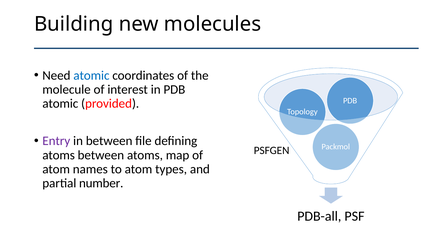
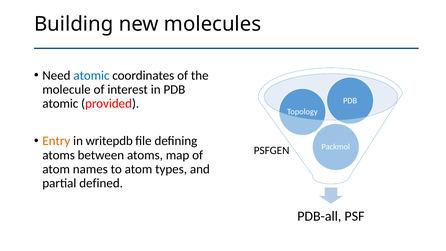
Entry colour: purple -> orange
in between: between -> writepdb
number: number -> defined
